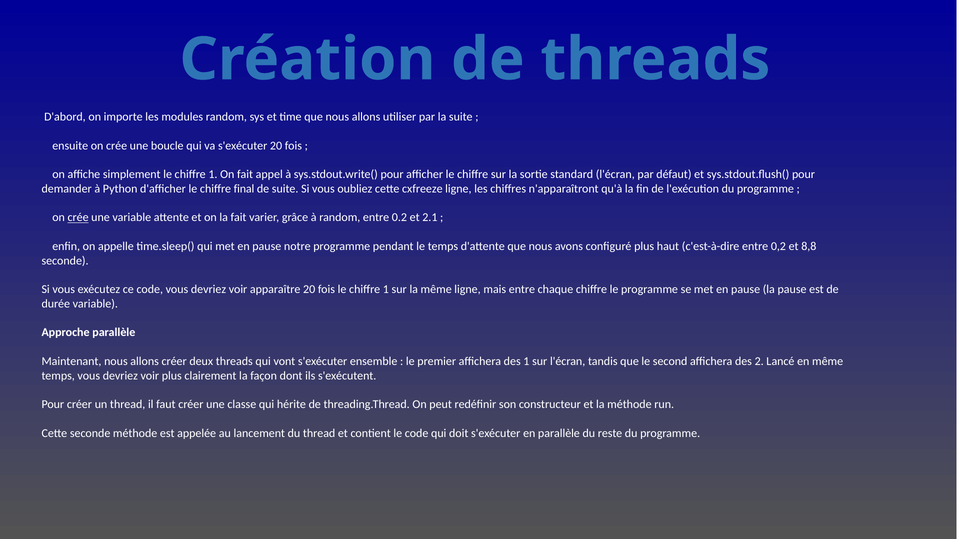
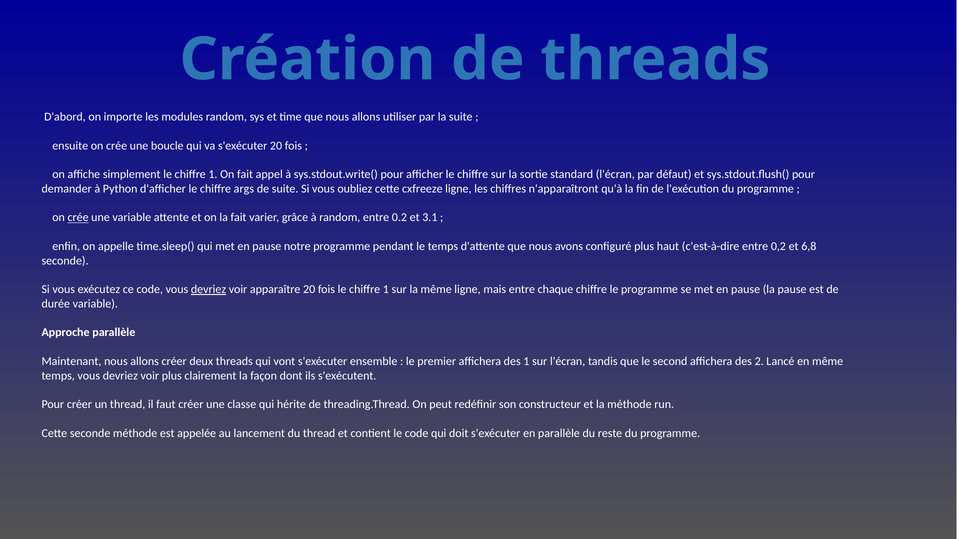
final: final -> args
2.1: 2.1 -> 3.1
8,8: 8,8 -> 6,8
devriez at (209, 290) underline: none -> present
